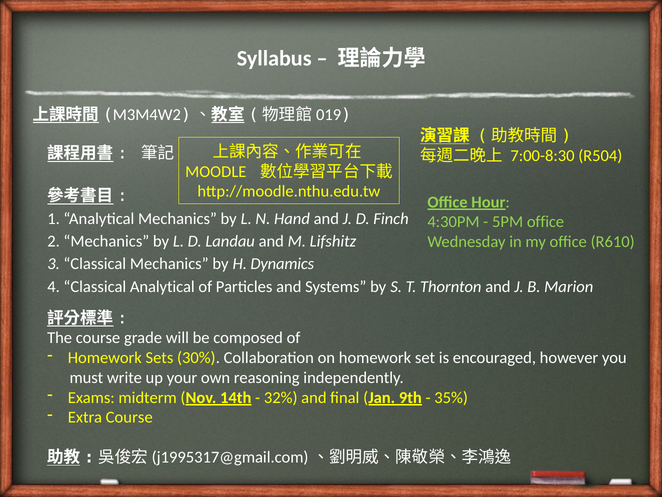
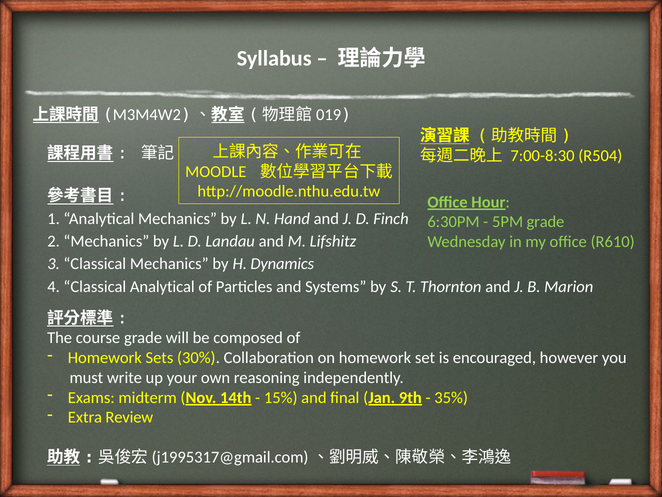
4:30PM: 4:30PM -> 6:30PM
5PM office: office -> grade
32%: 32% -> 15%
Extra Course: Course -> Review
